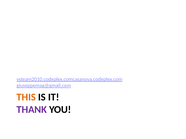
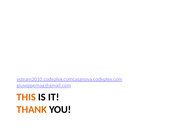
THANK colour: purple -> orange
